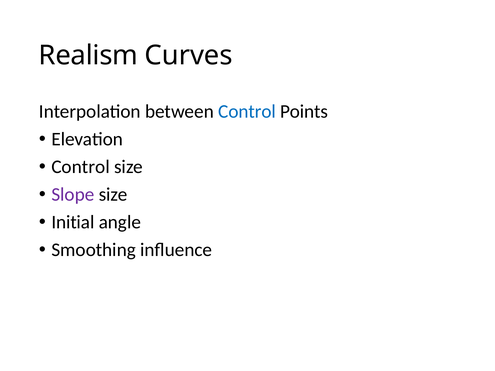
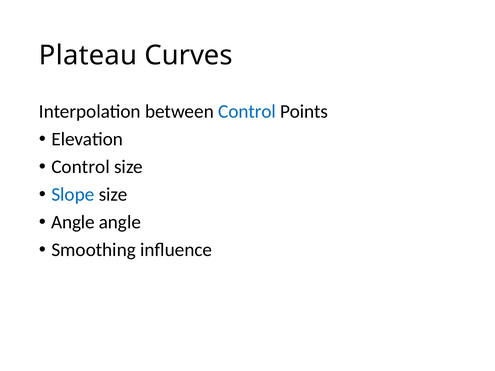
Realism: Realism -> Plateau
Slope colour: purple -> blue
Initial at (73, 222): Initial -> Angle
